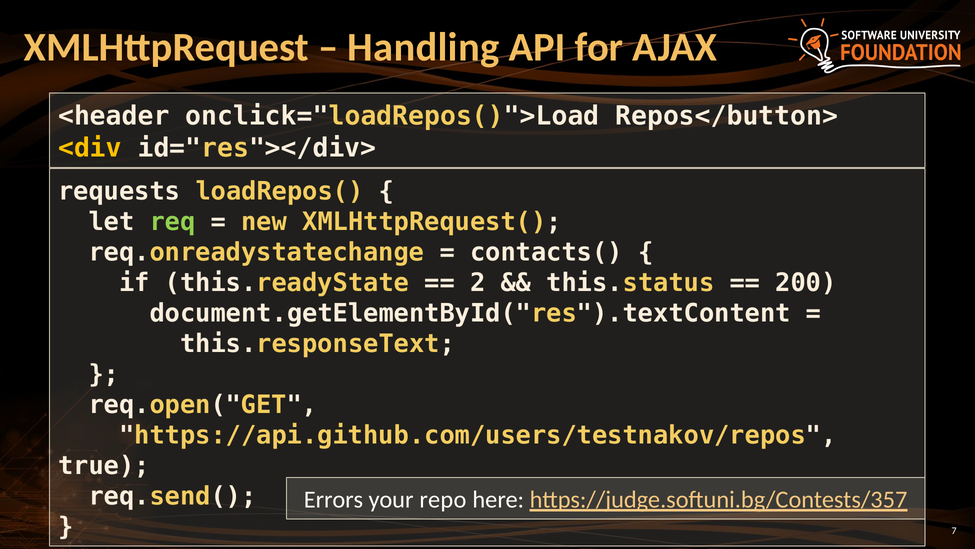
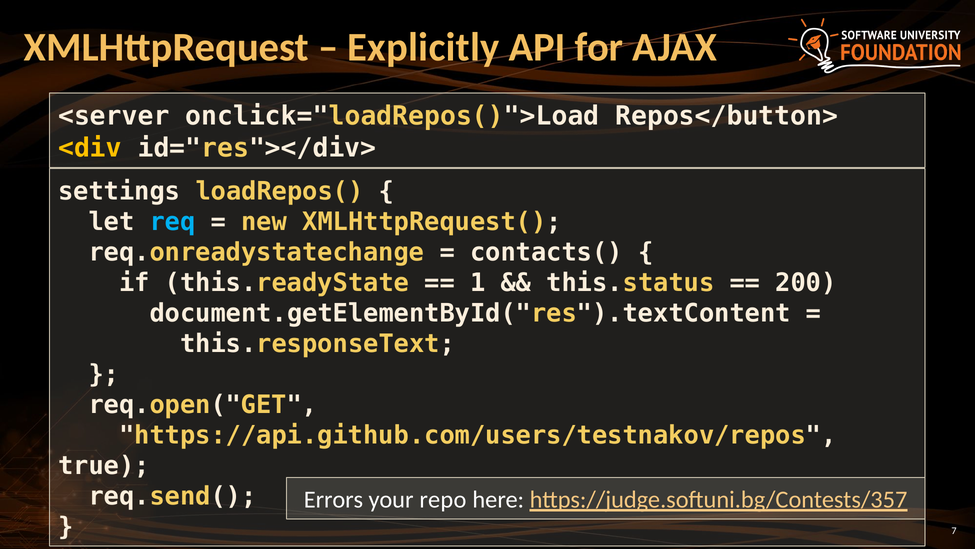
Handling: Handling -> Explicitly
<header: <header -> <server
requests: requests -> settings
req colour: light green -> light blue
2: 2 -> 1
